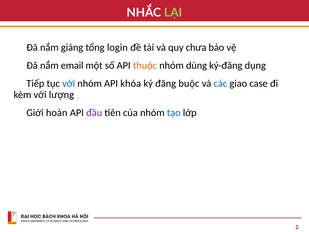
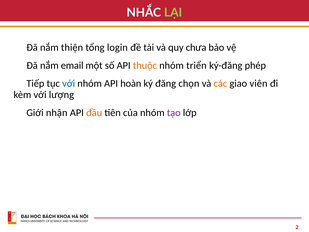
giảng: giảng -> thiện
dùng: dùng -> triển
dụng: dụng -> phép
khóa: khóa -> hoàn
buộc: buộc -> chọn
các colour: blue -> orange
case: case -> viên
hoàn: hoàn -> nhận
đầu colour: purple -> orange
tạo colour: blue -> purple
